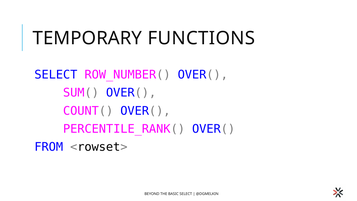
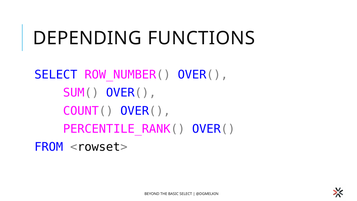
TEMPORARY: TEMPORARY -> DEPENDING
